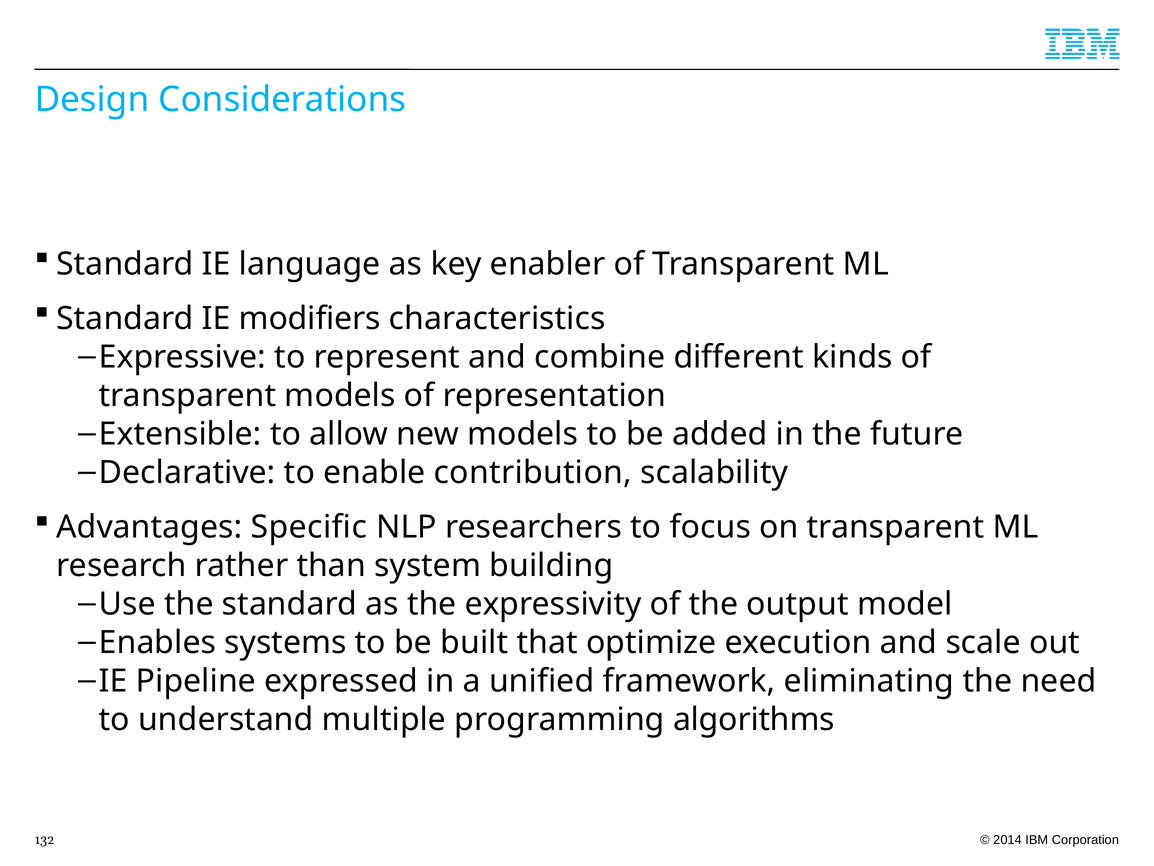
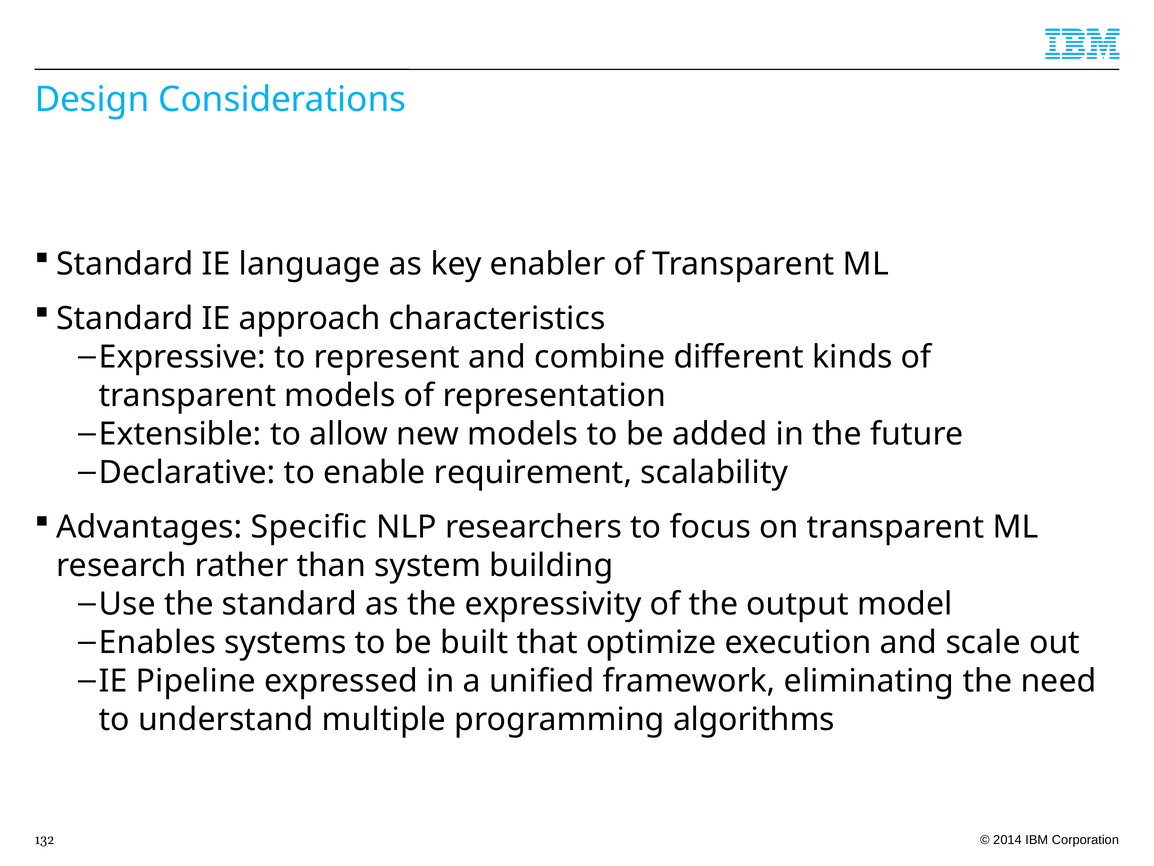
modifiers: modifiers -> approach
contribution: contribution -> requirement
